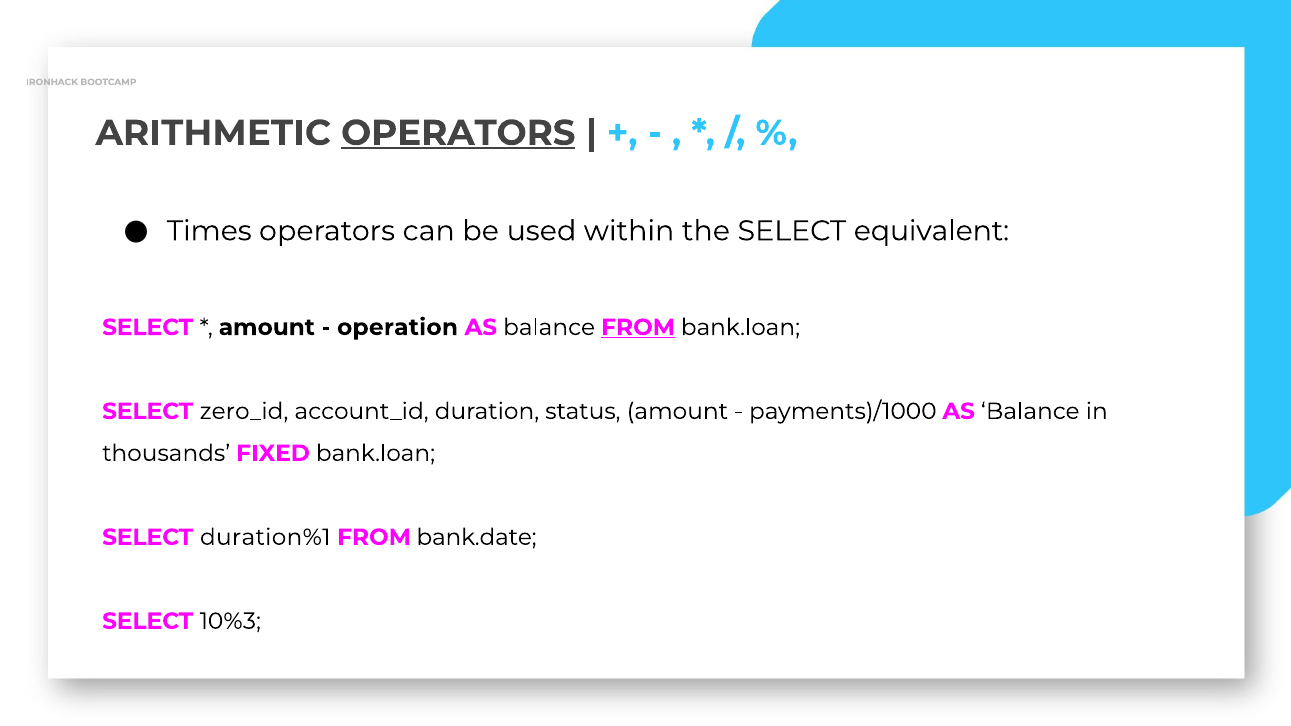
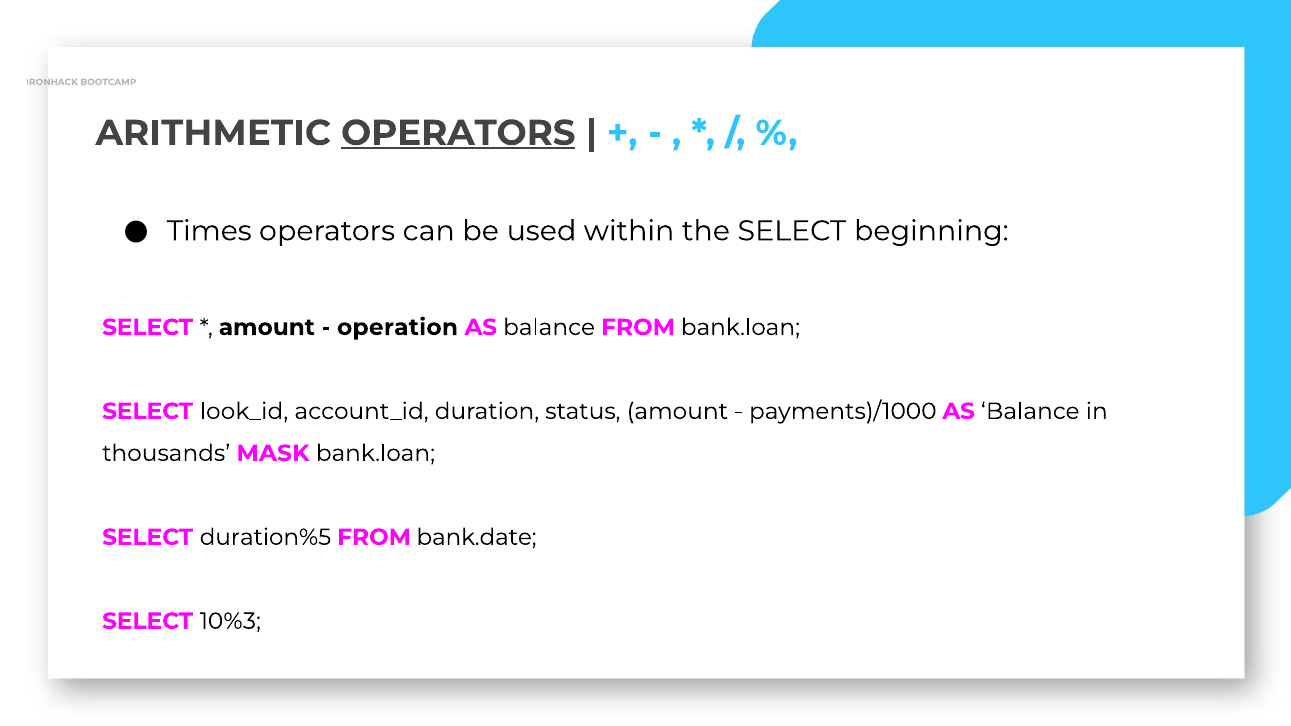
equivalent: equivalent -> beginning
FROM at (638, 327) underline: present -> none
zero_id: zero_id -> look_id
FIXED: FIXED -> MASK
duration%1: duration%1 -> duration%5
